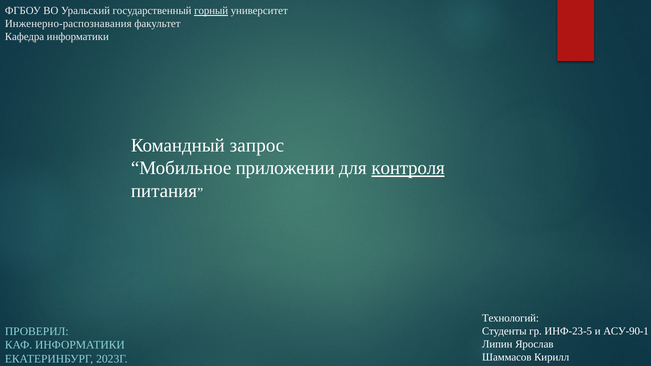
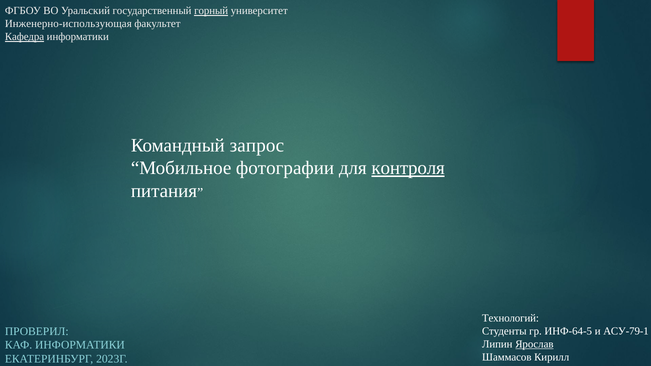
Инженерно-распознавания: Инженерно-распознавания -> Инженерно-использующая
Кафедра underline: none -> present
приложении: приложении -> фотографии
ИНФ-23-5: ИНФ-23-5 -> ИНФ-64-5
АСУ-90-1: АСУ-90-1 -> АСУ-79-1
Ярослав underline: none -> present
